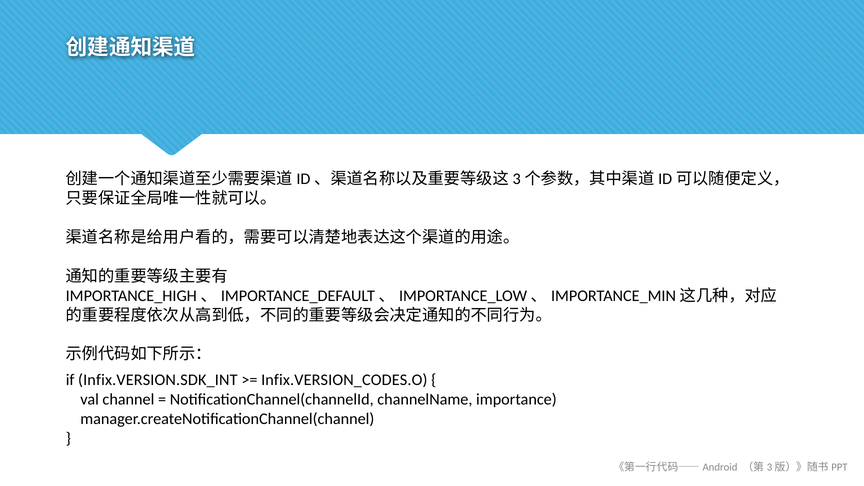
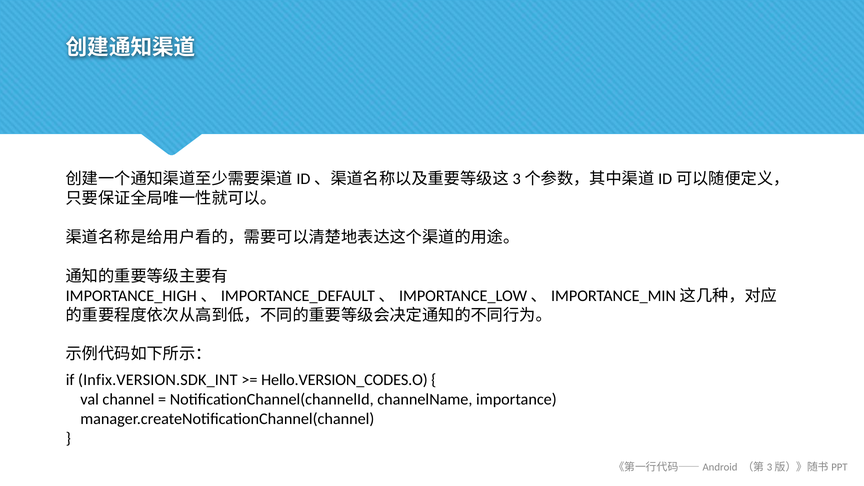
Infix.VERSION_CODES.O: Infix.VERSION_CODES.O -> Hello.VERSION_CODES.O
